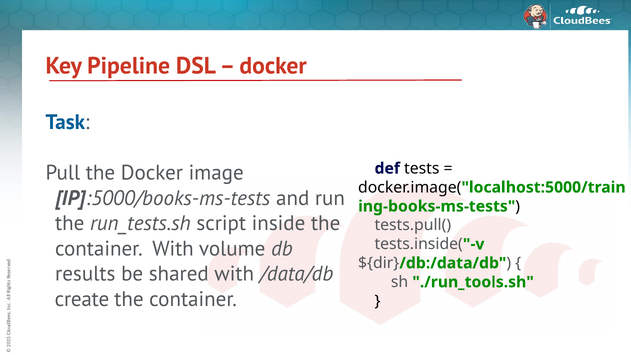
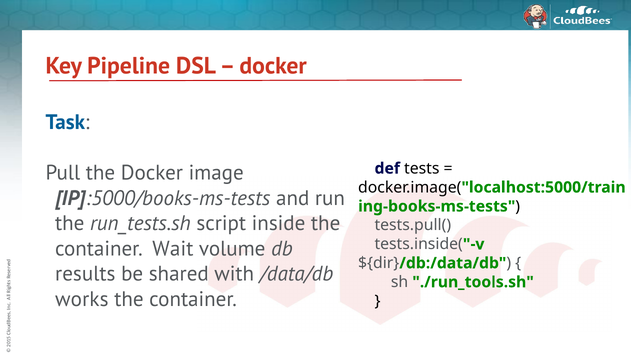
container With: With -> Wait
create: create -> works
